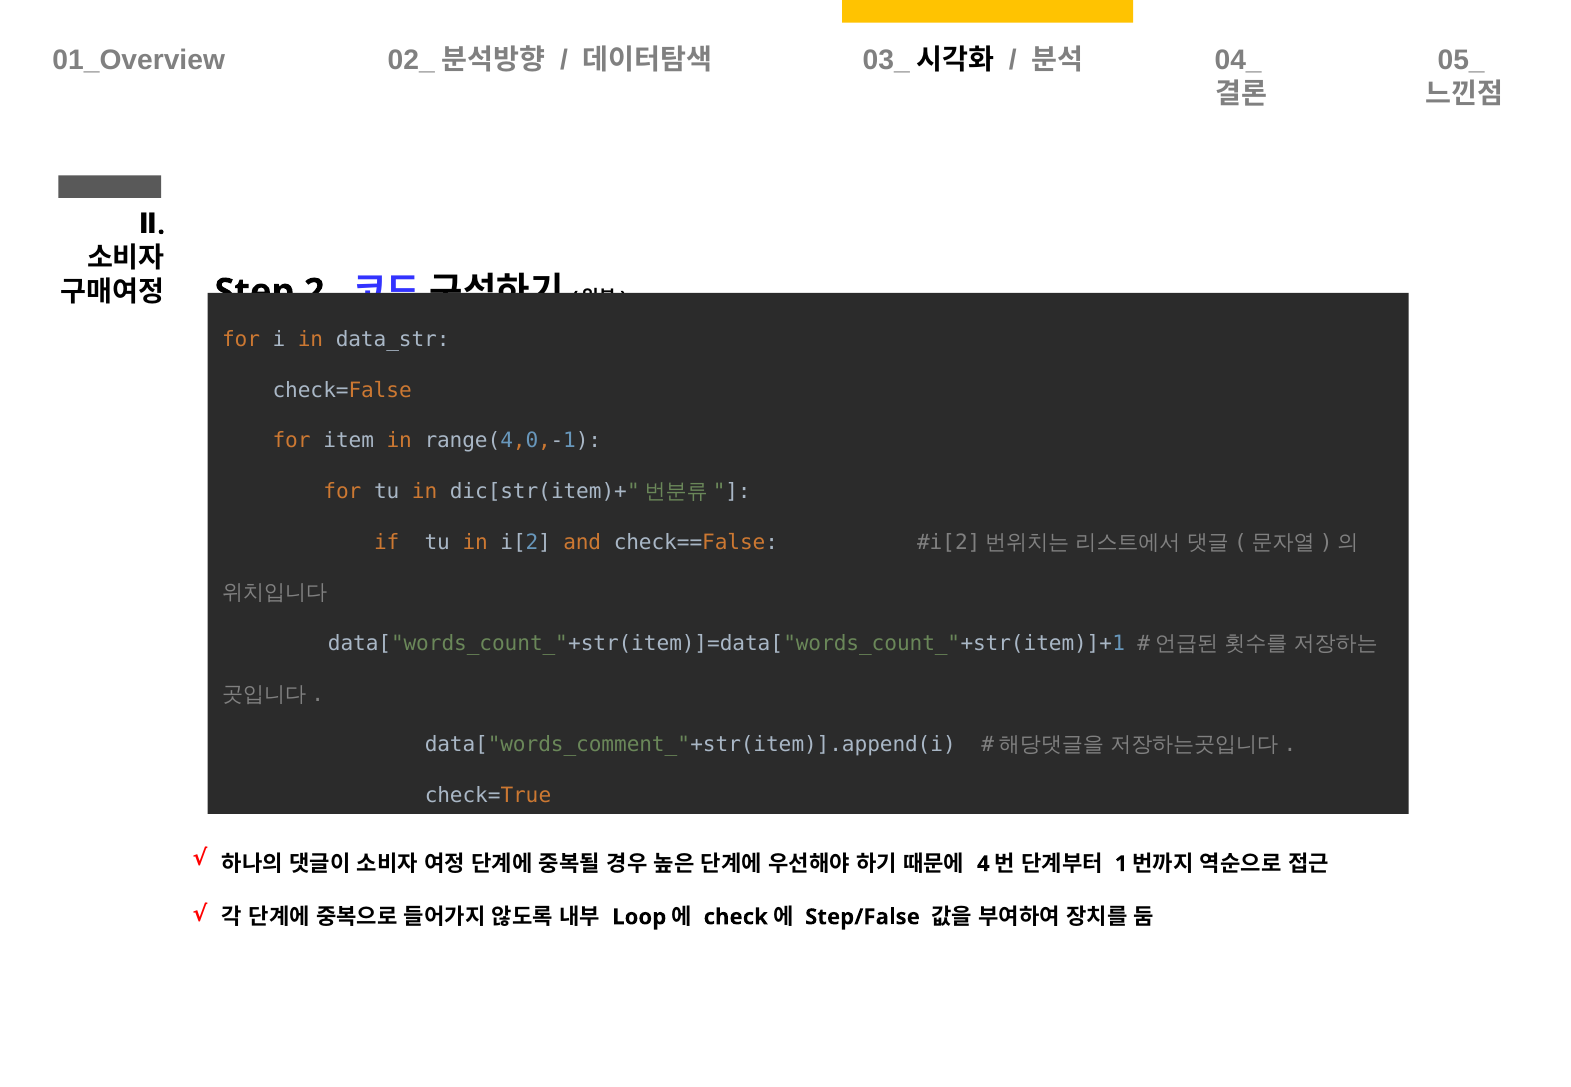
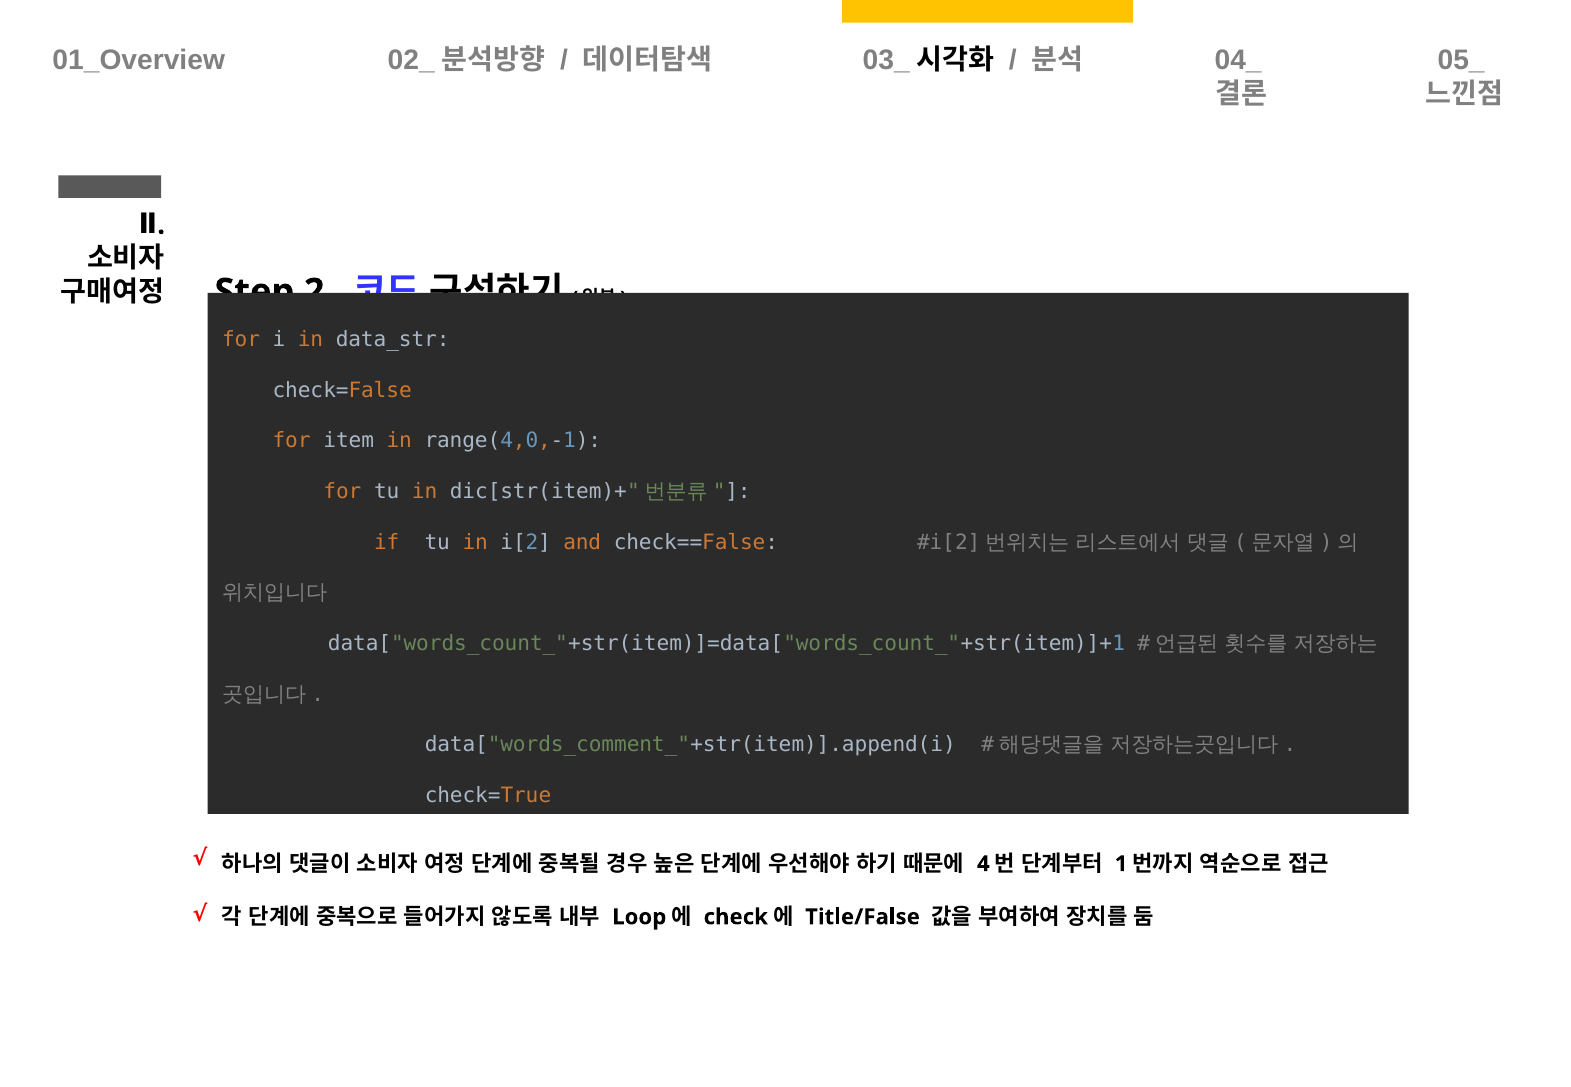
Step/False: Step/False -> Title/False
